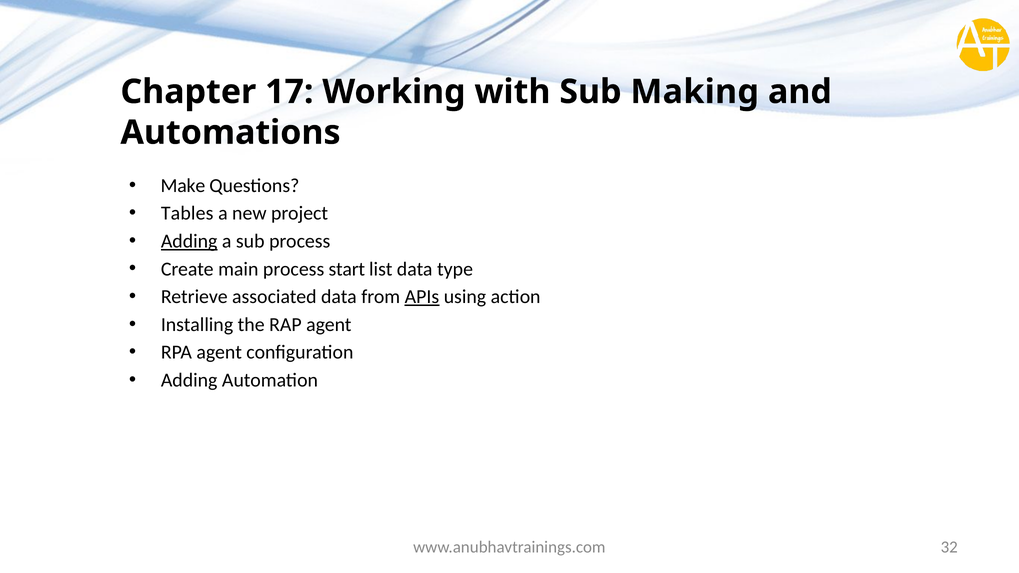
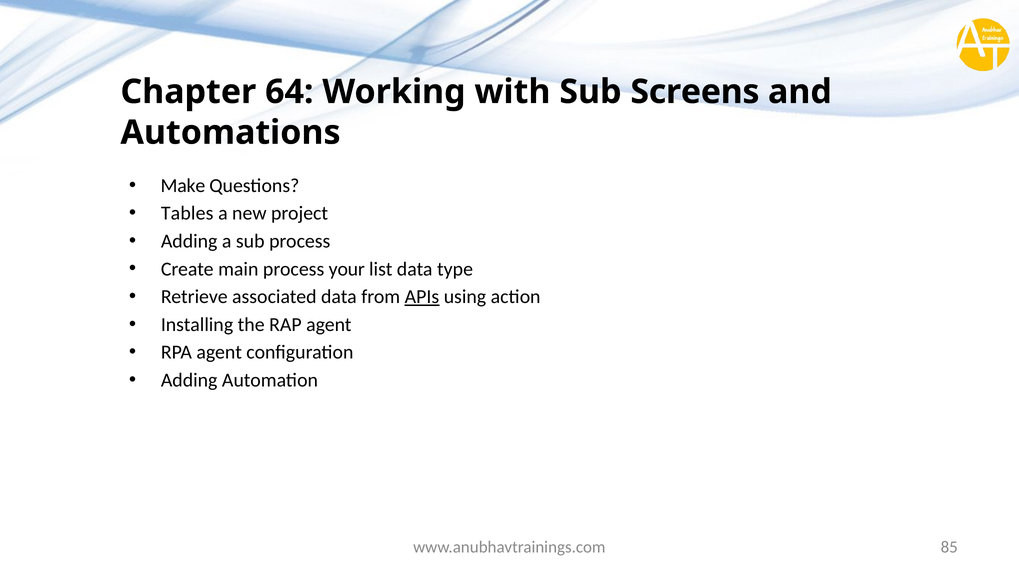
17: 17 -> 64
Making: Making -> Screens
Adding at (189, 241) underline: present -> none
start: start -> your
32: 32 -> 85
